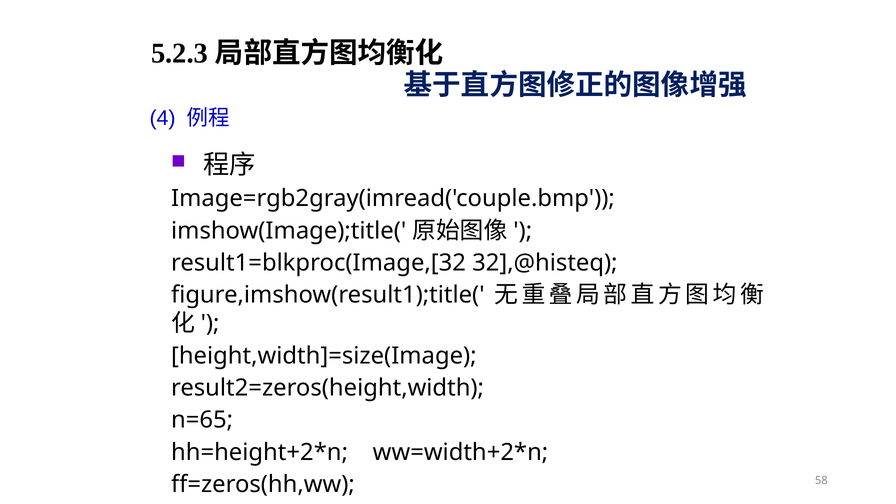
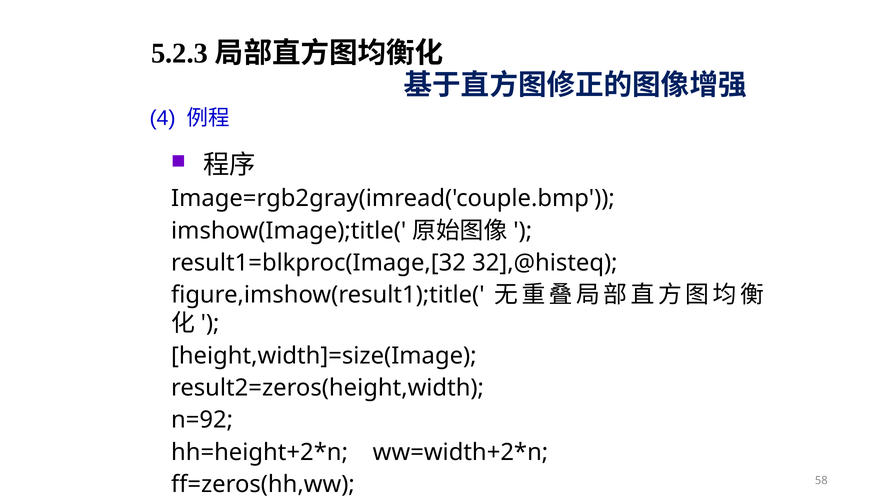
n=65: n=65 -> n=92
